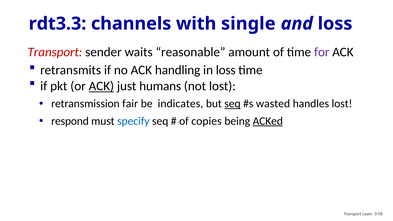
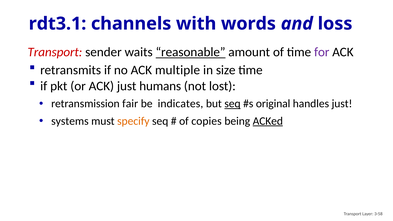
rdt3.3: rdt3.3 -> rdt3.1
single: single -> words
reasonable underline: none -> present
handling: handling -> multiple
in loss: loss -> size
ACK at (101, 86) underline: present -> none
wasted: wasted -> original
handles lost: lost -> just
respond: respond -> systems
specify colour: blue -> orange
